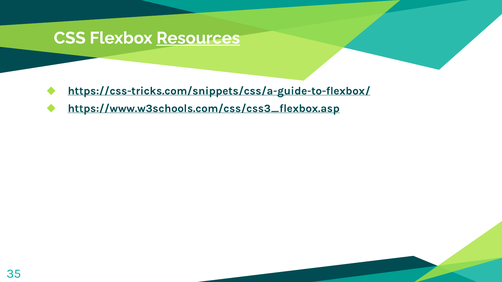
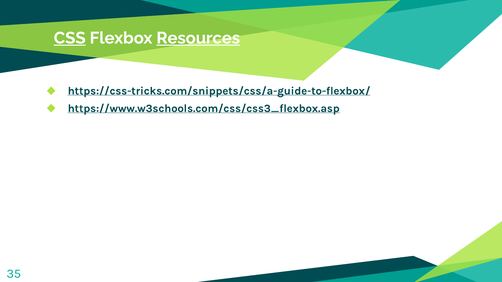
CSS underline: none -> present
